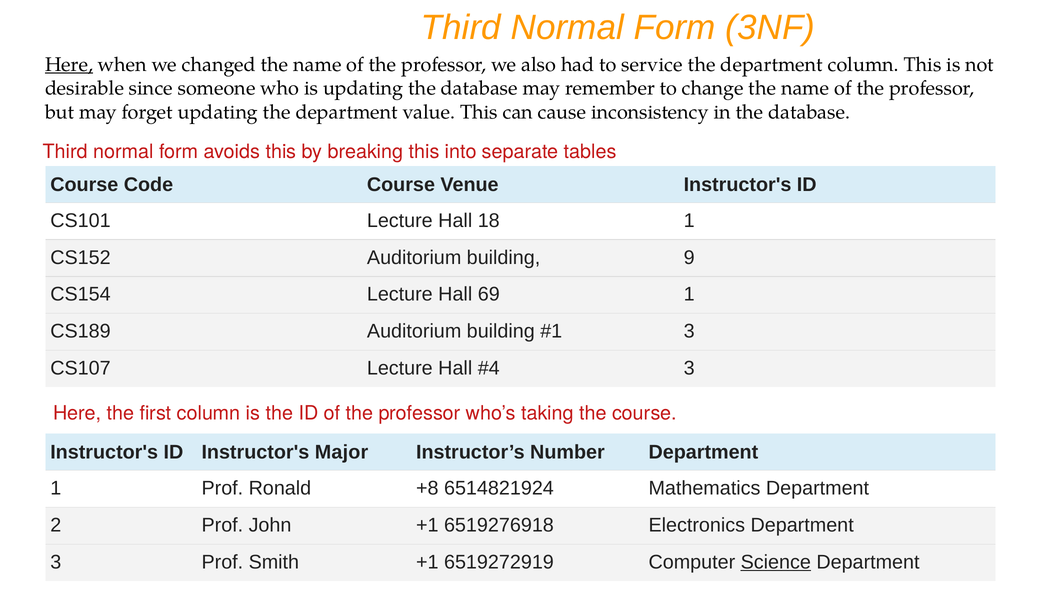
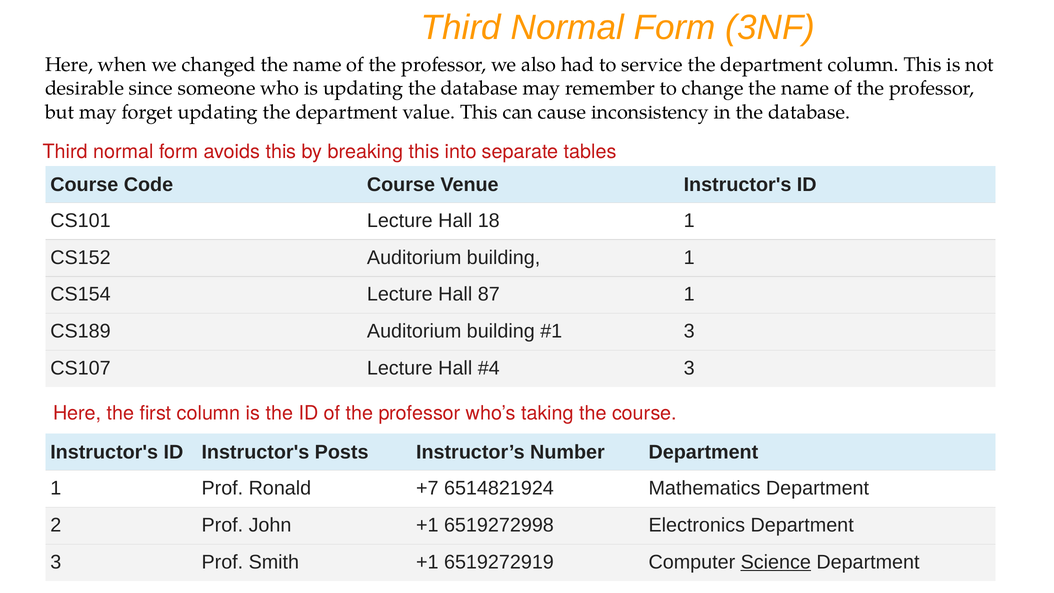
Here at (69, 65) underline: present -> none
building 9: 9 -> 1
69: 69 -> 87
Major: Major -> Posts
+8: +8 -> +7
6519276918: 6519276918 -> 6519272998
